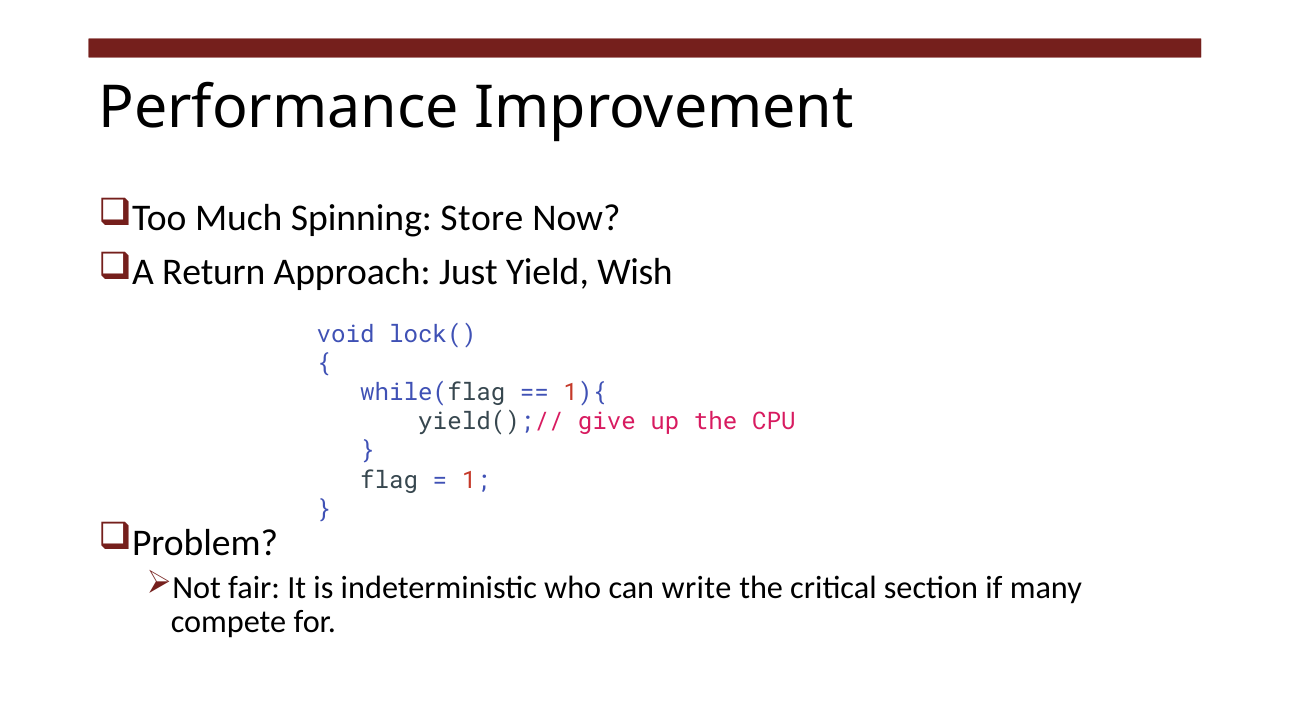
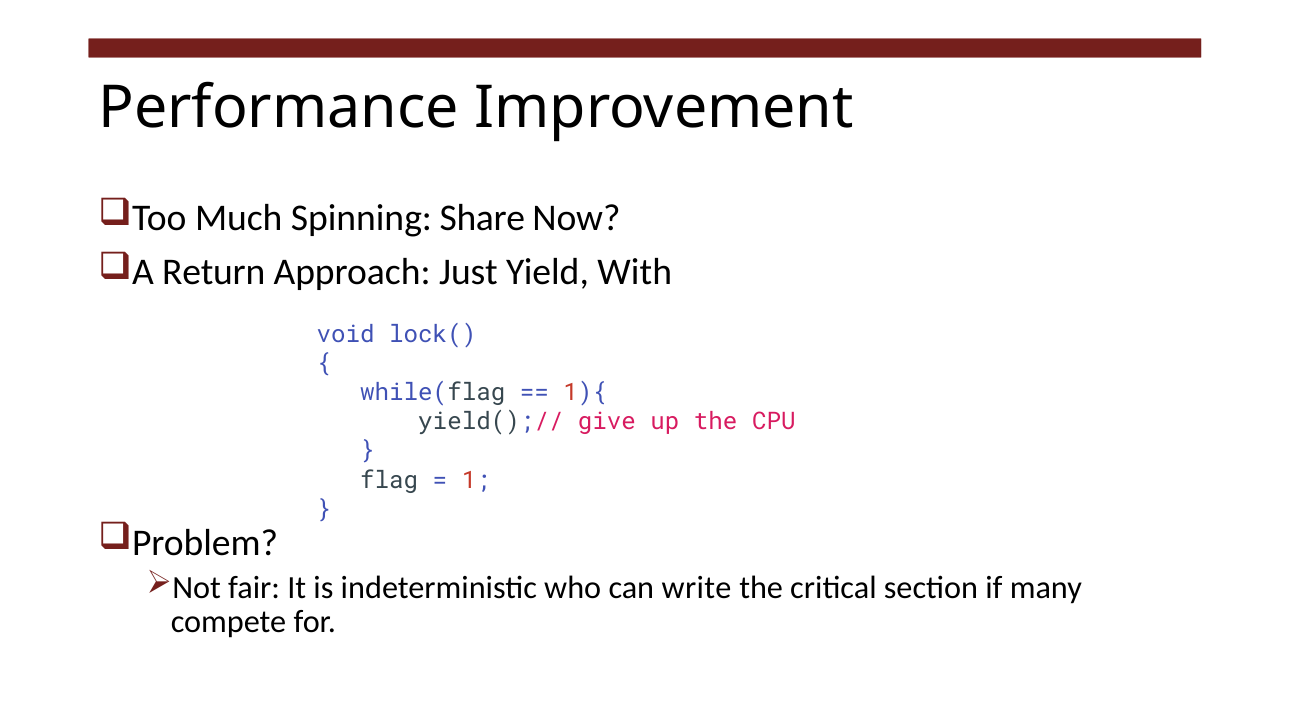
Store: Store -> Share
Wish: Wish -> With
